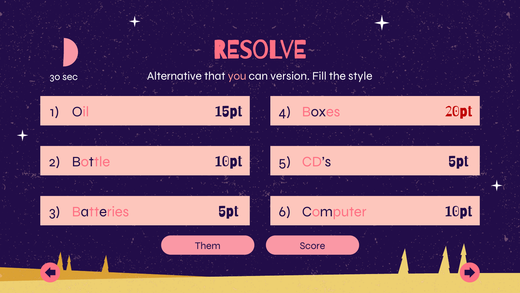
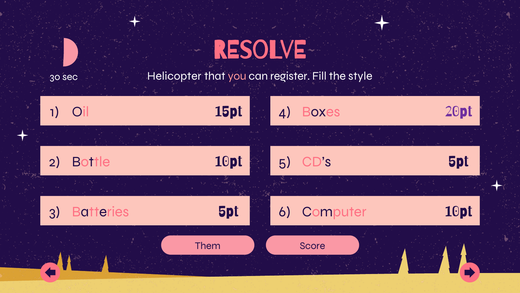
Alternative: Alternative -> Helicopter
version: version -> register
20pt colour: red -> purple
